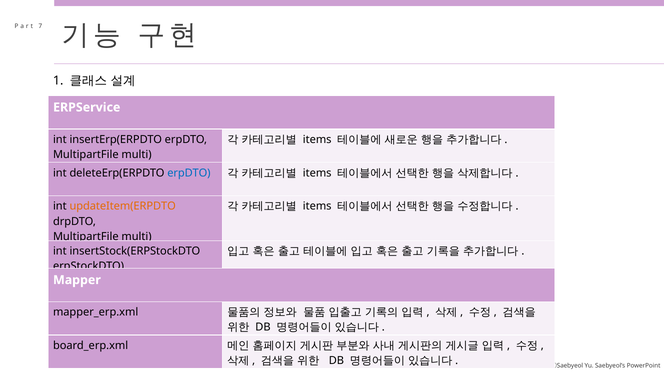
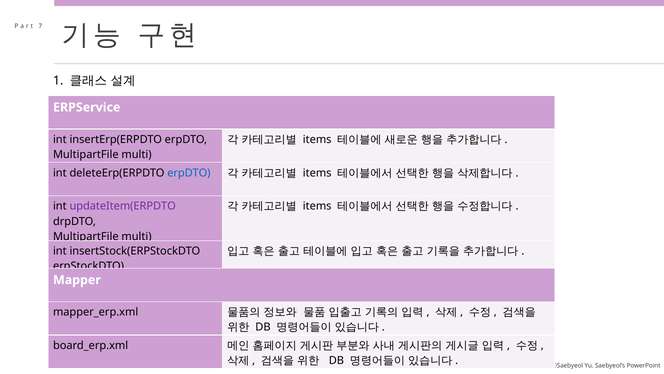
updateItem(ERPDTO colour: orange -> purple
